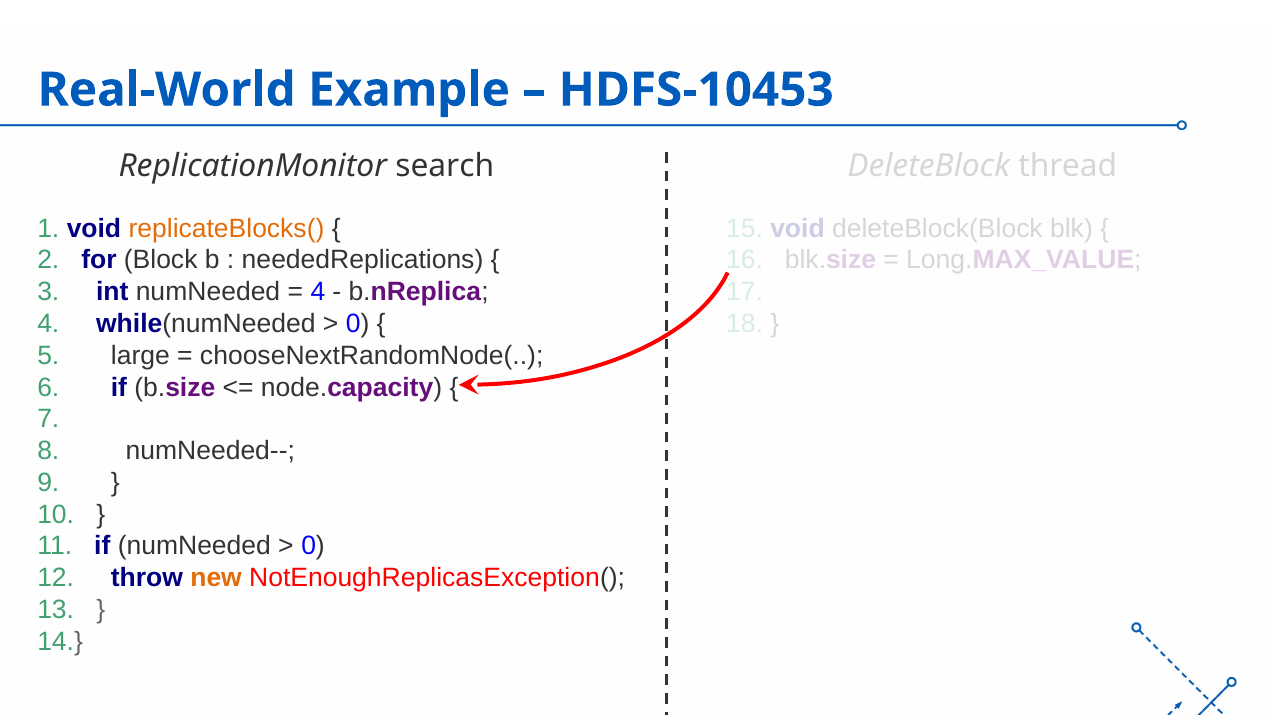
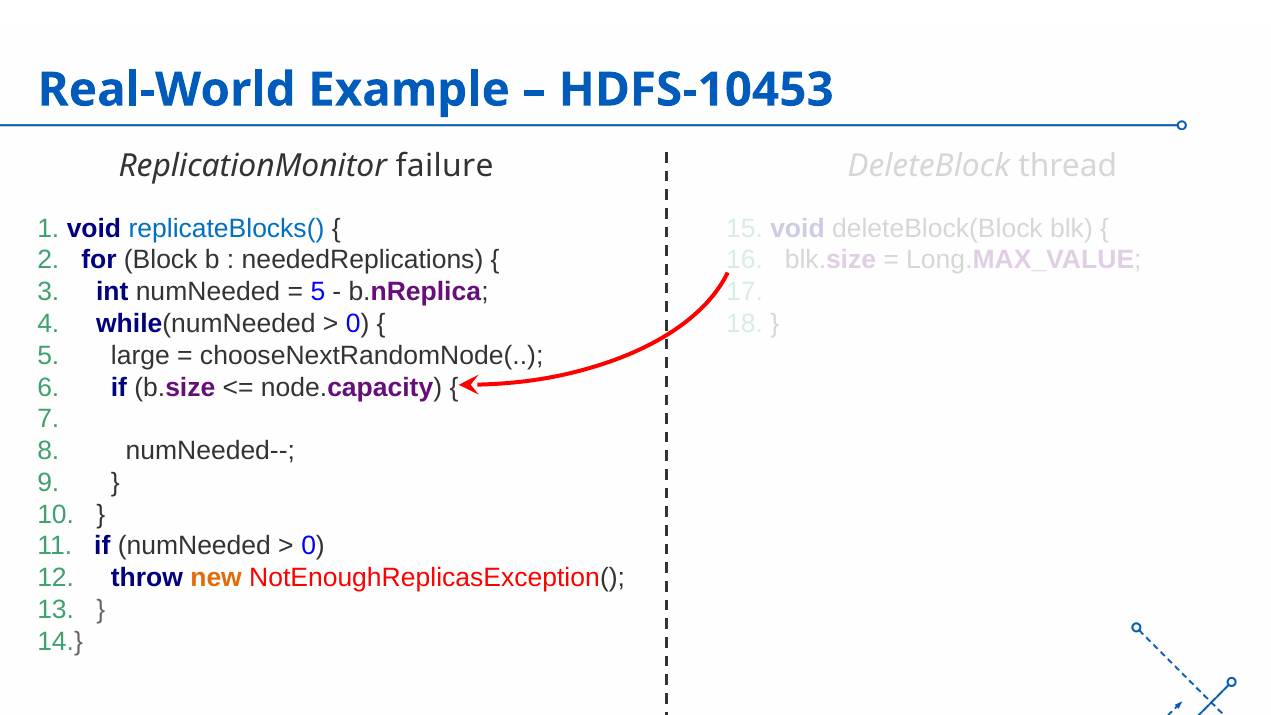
search: search -> failure
replicateBlocks( colour: orange -> blue
4 at (318, 292): 4 -> 5
